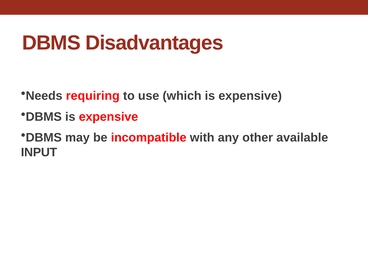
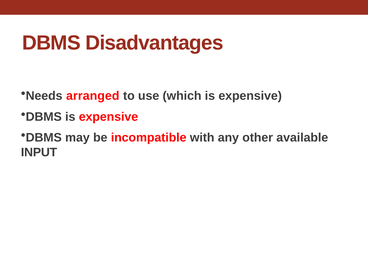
requiring: requiring -> arranged
